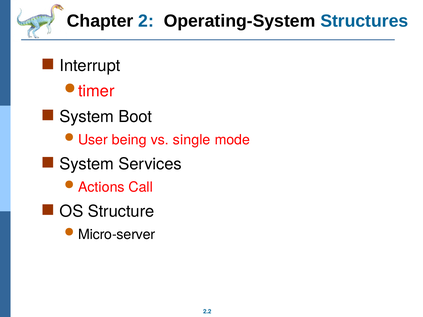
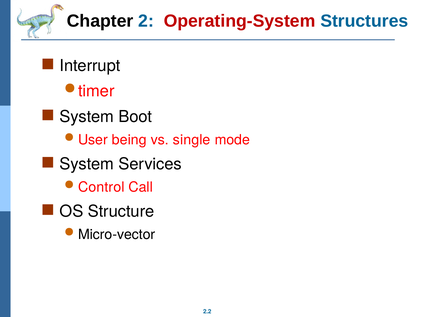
Operating-System colour: black -> red
Actions: Actions -> Control
Micro-server: Micro-server -> Micro-vector
